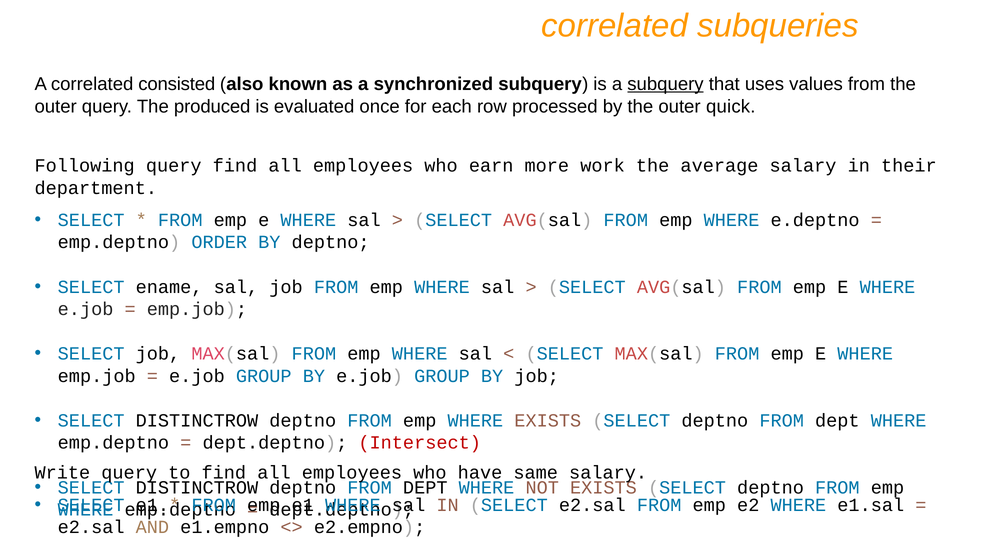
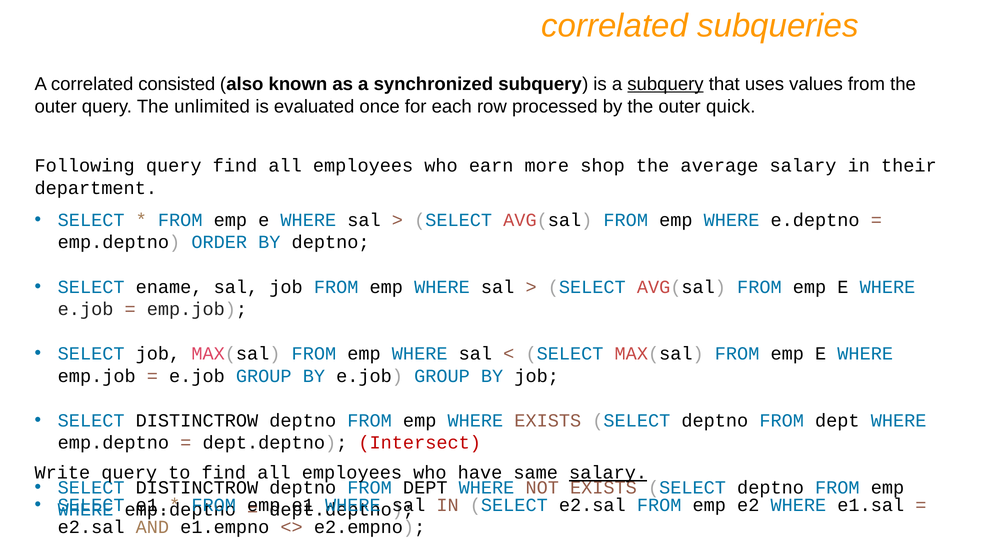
produced: produced -> unlimited
work: work -> shop
salary at (608, 473) underline: none -> present
